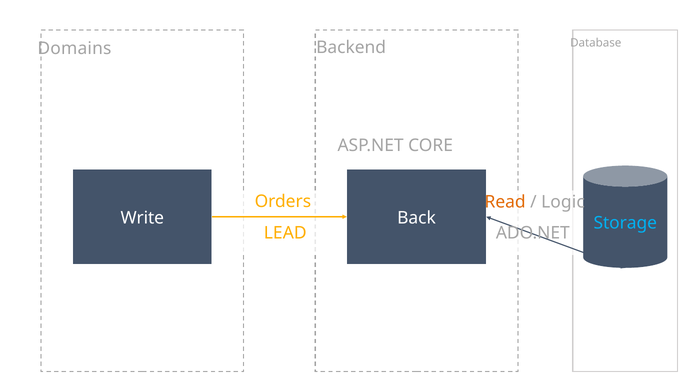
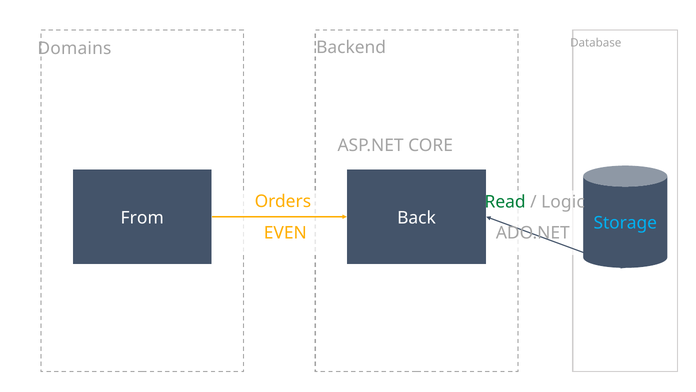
Read colour: orange -> green
Write: Write -> From
LEAD: LEAD -> EVEN
